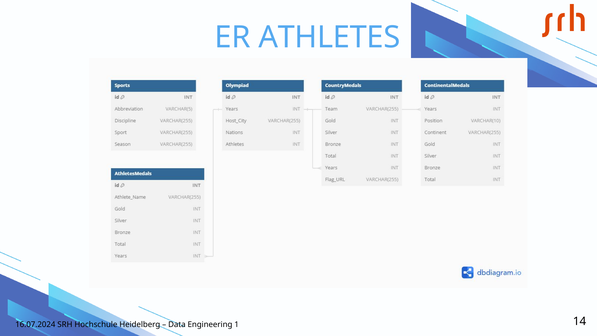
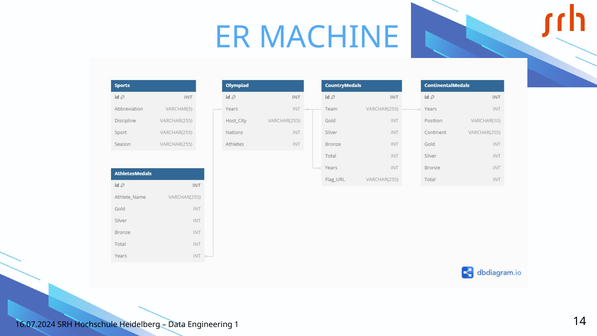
ATHLETES: ATHLETES -> MACHINE
